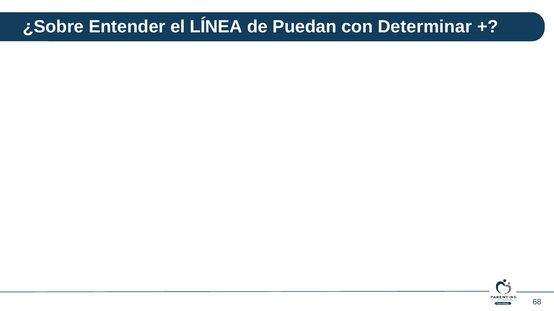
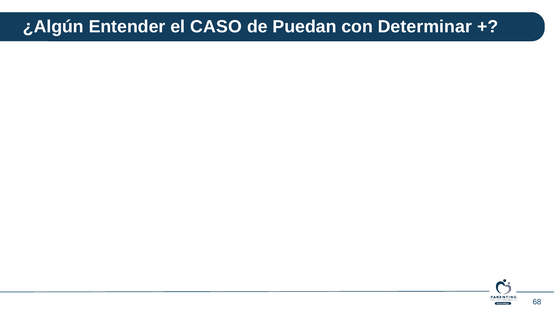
¿Sobre: ¿Sobre -> ¿Algún
LÍNEA: LÍNEA -> CASO
